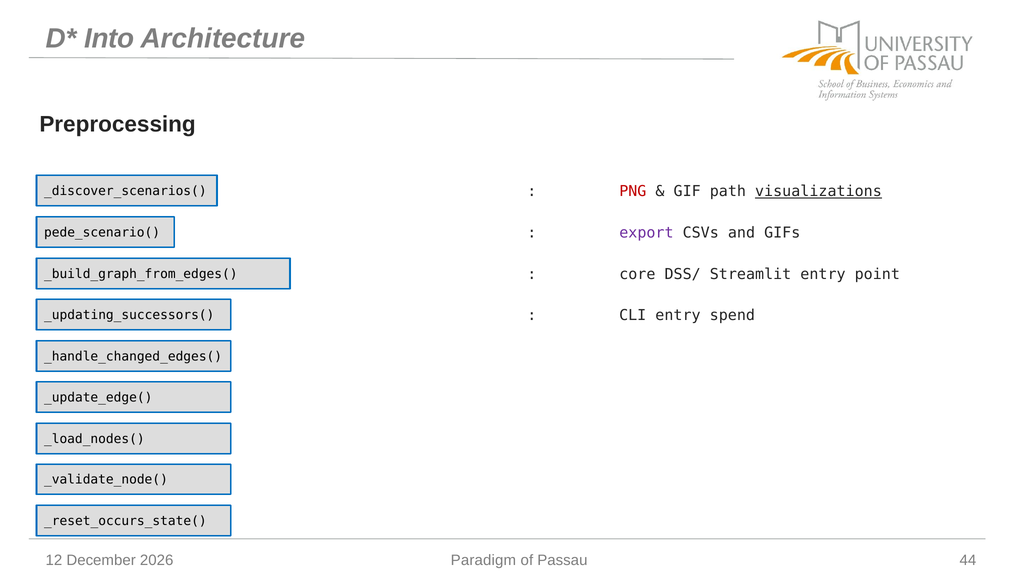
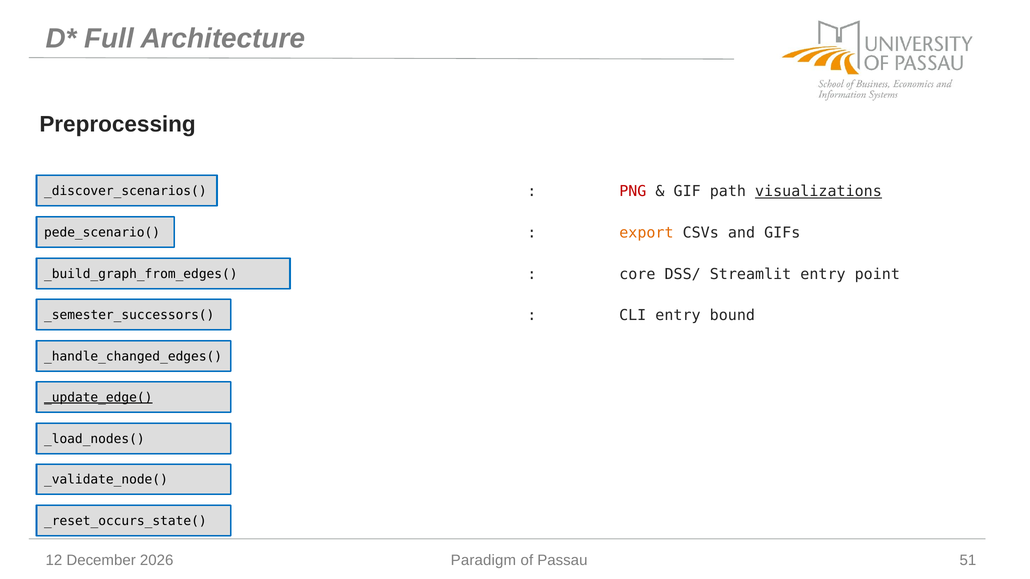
Into: Into -> Full
export colour: purple -> orange
spend: spend -> bound
_updating_successors(: _updating_successors( -> _semester_successors(
_update_edge( underline: none -> present
44: 44 -> 51
